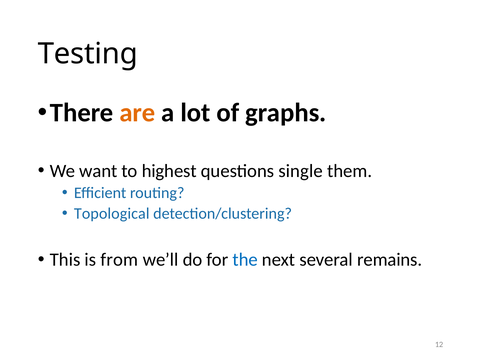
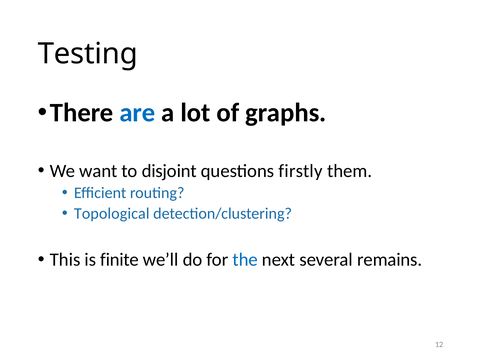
are colour: orange -> blue
highest: highest -> disjoint
single: single -> firstly
from: from -> finite
